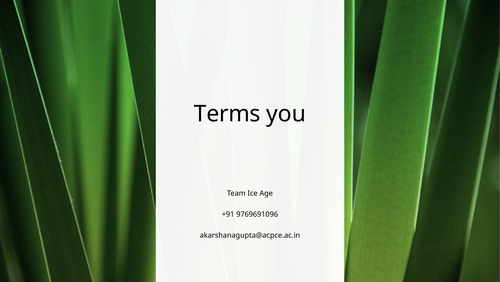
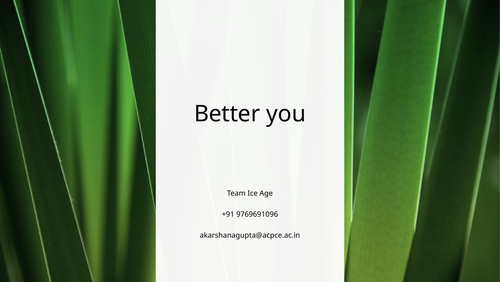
Terms: Terms -> Better
